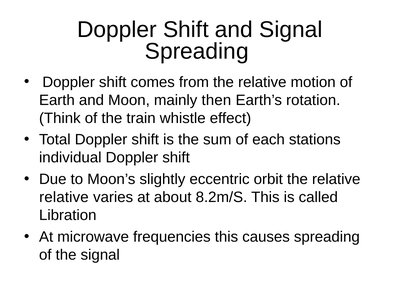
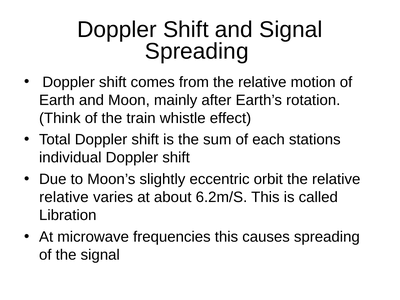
then: then -> after
8.2m/S: 8.2m/S -> 6.2m/S
